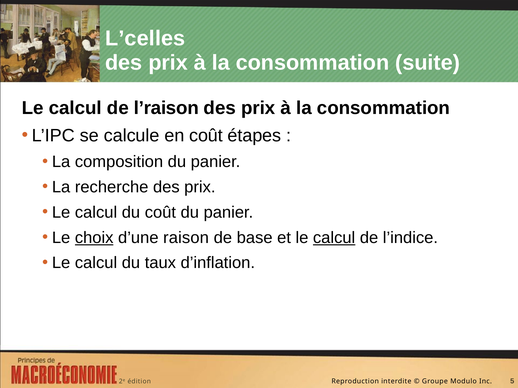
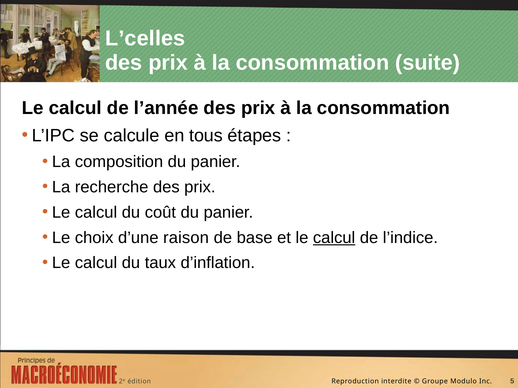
l’raison: l’raison -> l’année
en coût: coût -> tous
choix underline: present -> none
